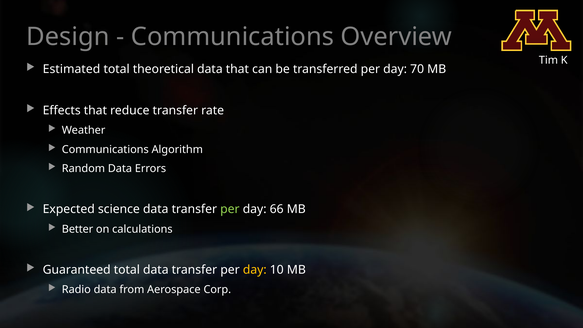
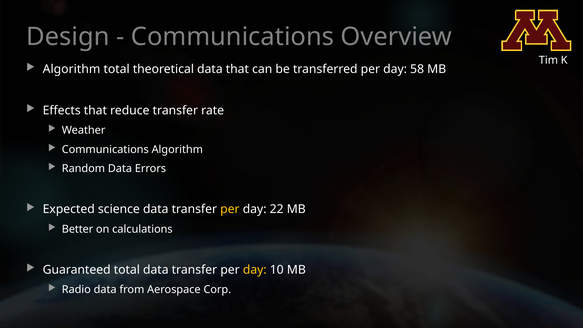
Estimated at (71, 69): Estimated -> Algorithm
70: 70 -> 58
per at (230, 209) colour: light green -> yellow
66: 66 -> 22
